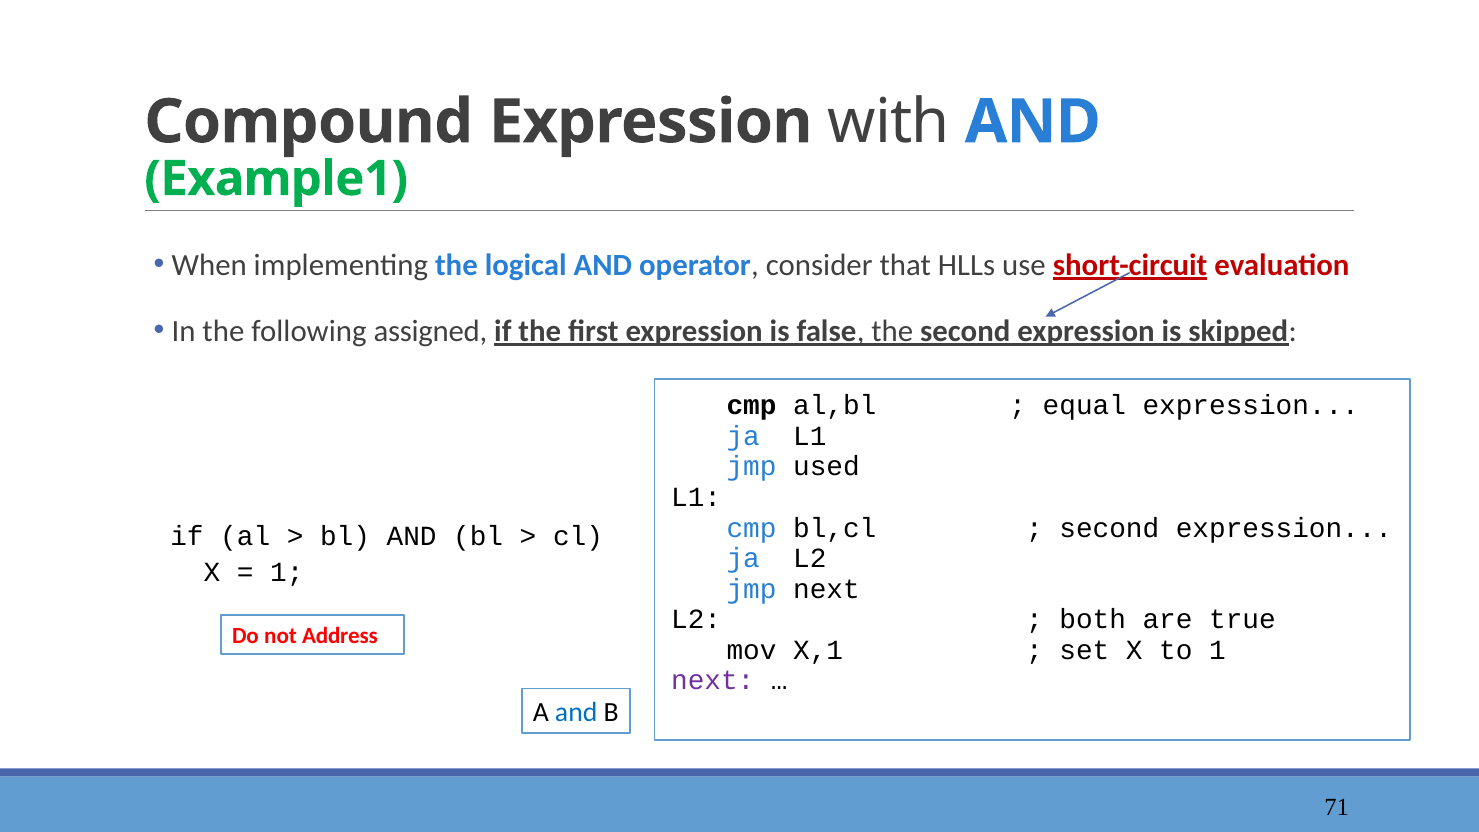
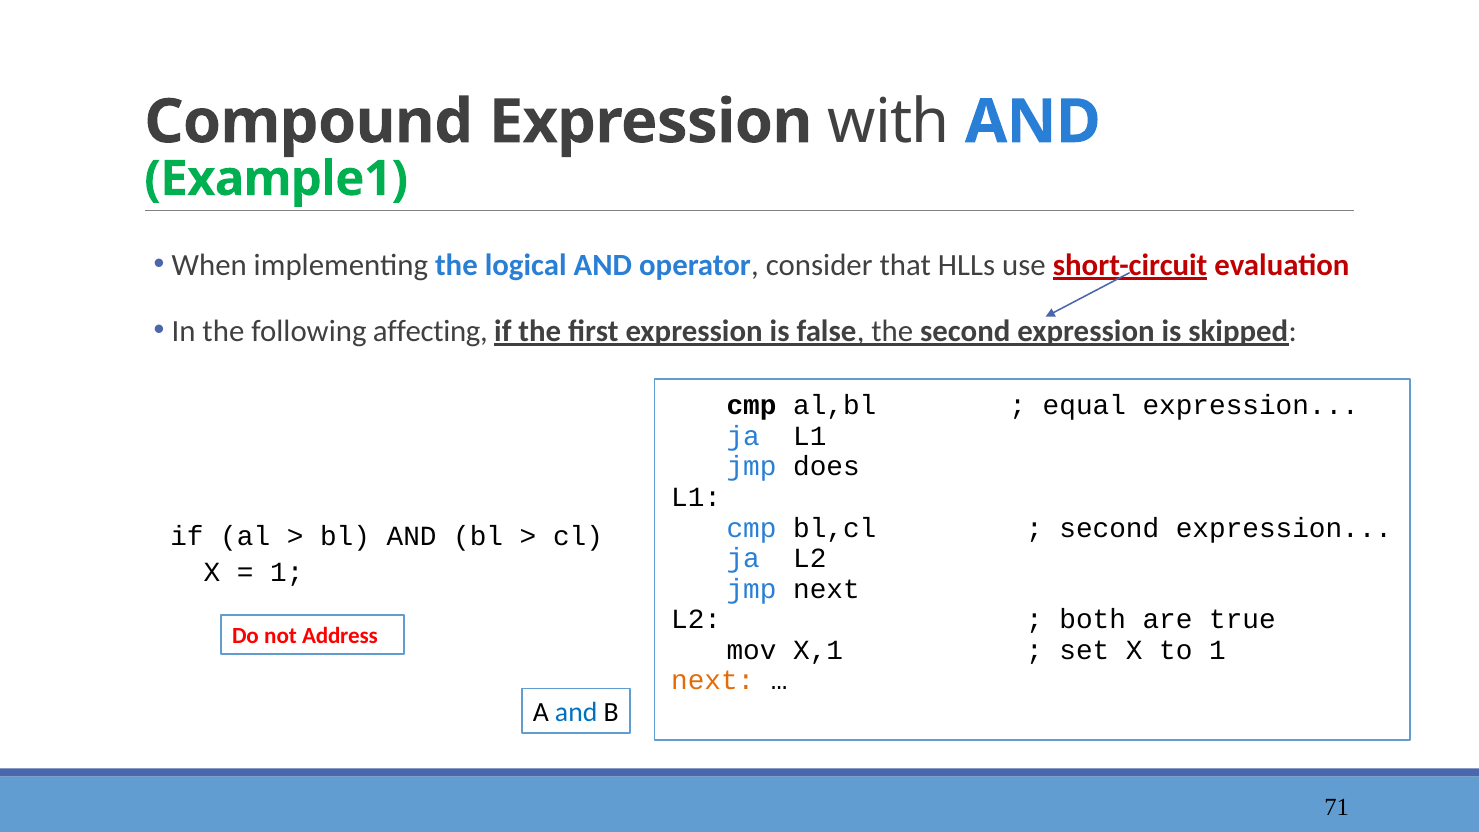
assigned: assigned -> affecting
used: used -> does
next at (713, 680) colour: purple -> orange
